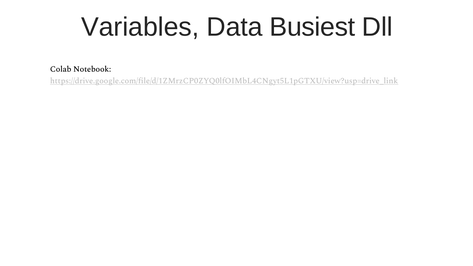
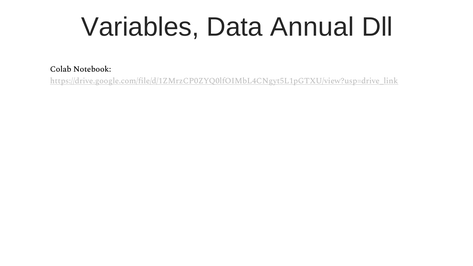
Busiest: Busiest -> Annual
